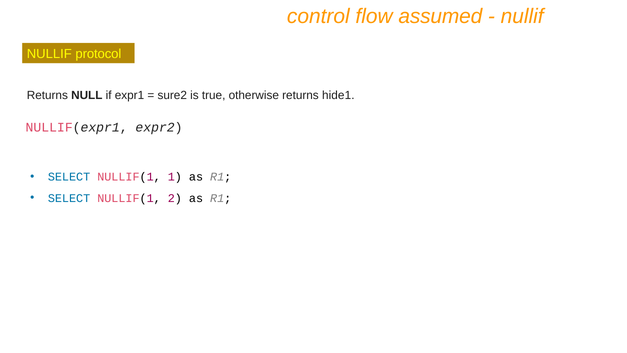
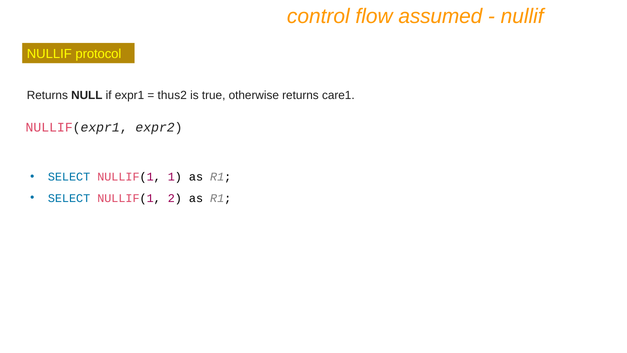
sure2: sure2 -> thus2
hide1: hide1 -> care1
